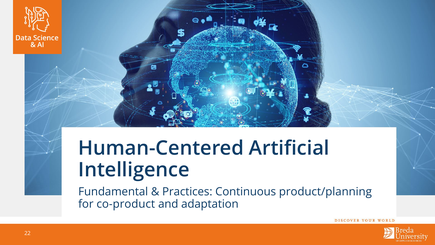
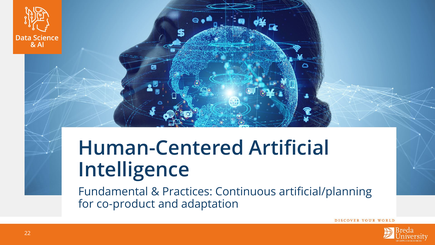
product/planning: product/planning -> artificial/planning
